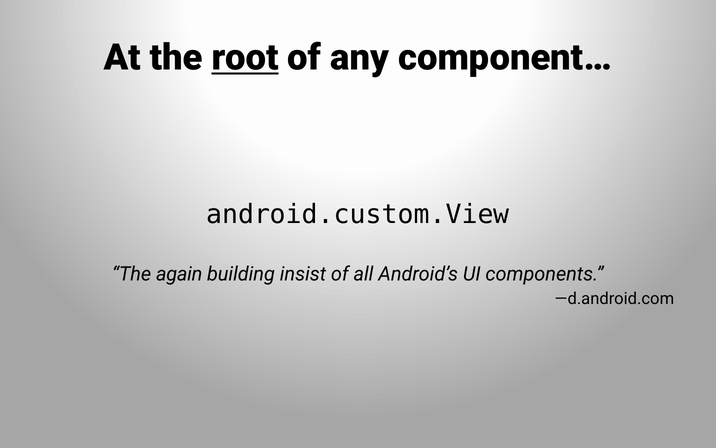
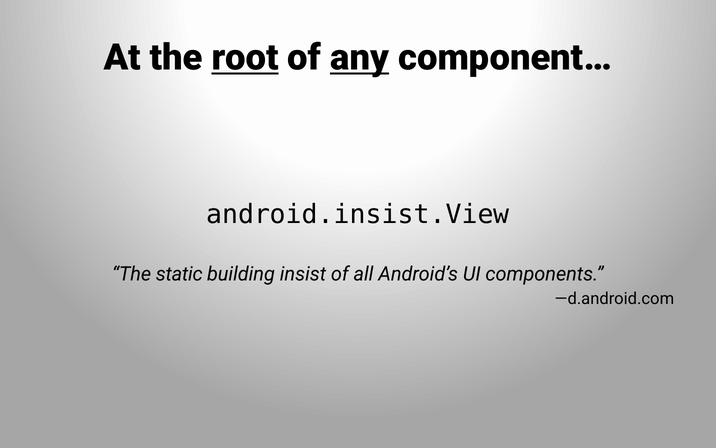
any underline: none -> present
android.custom.View: android.custom.View -> android.insist.View
again: again -> static
